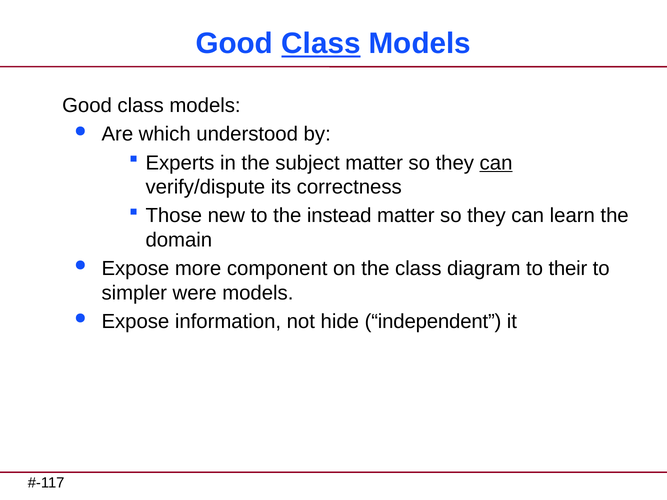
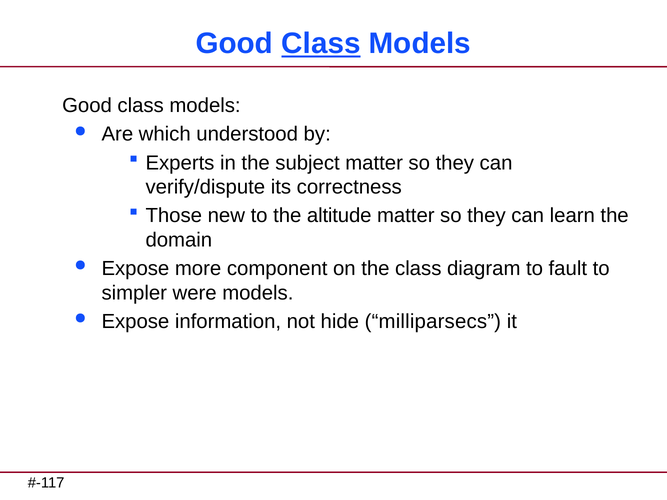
can at (496, 163) underline: present -> none
instead: instead -> altitude
their: their -> fault
independent: independent -> milliparsecs
